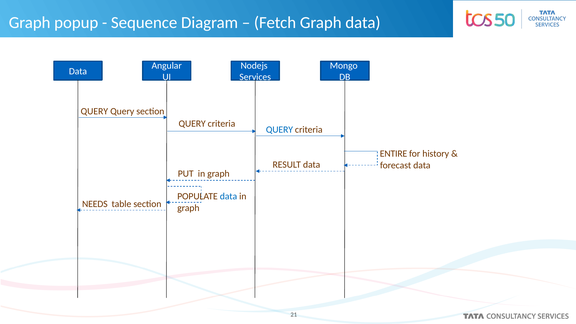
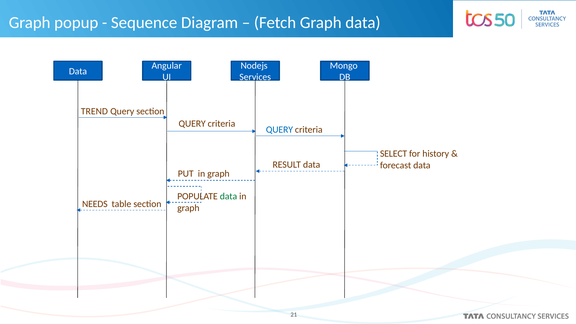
QUERY at (94, 111): QUERY -> TREND
ENTIRE: ENTIRE -> SELECT
data at (229, 196) colour: blue -> green
